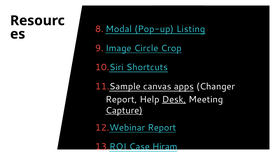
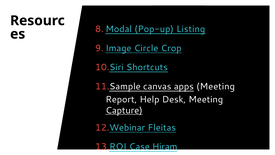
apps Changer: Changer -> Meeting
Desk underline: present -> none
Report at (162, 127): Report -> Fleitas
